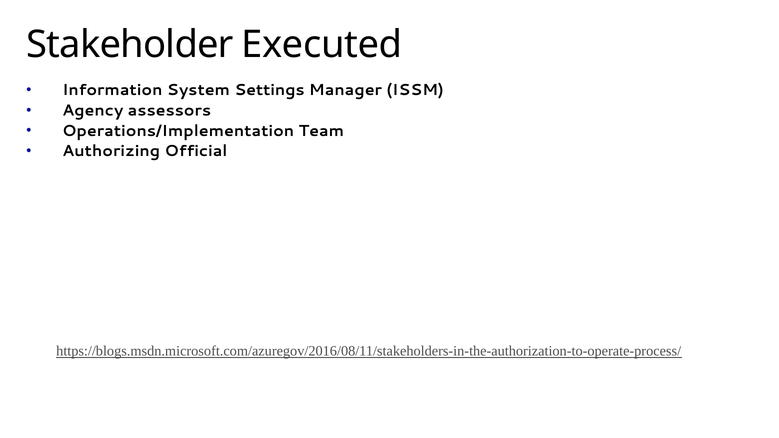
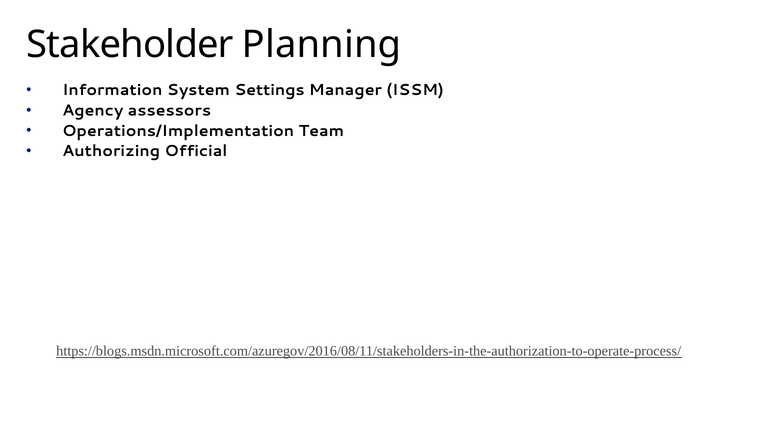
Executed: Executed -> Planning
